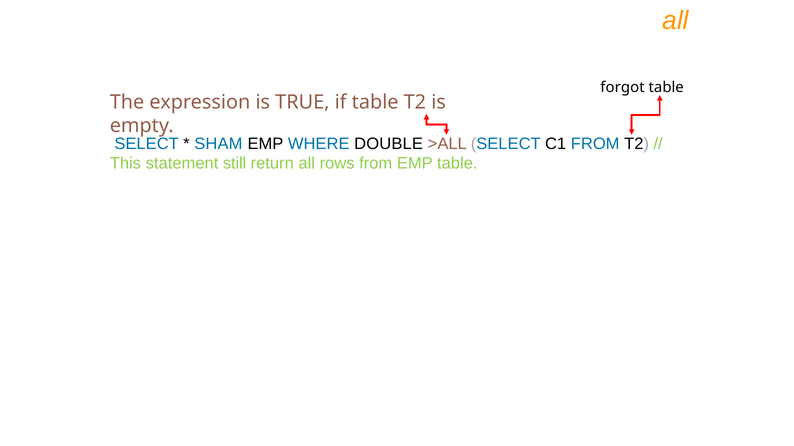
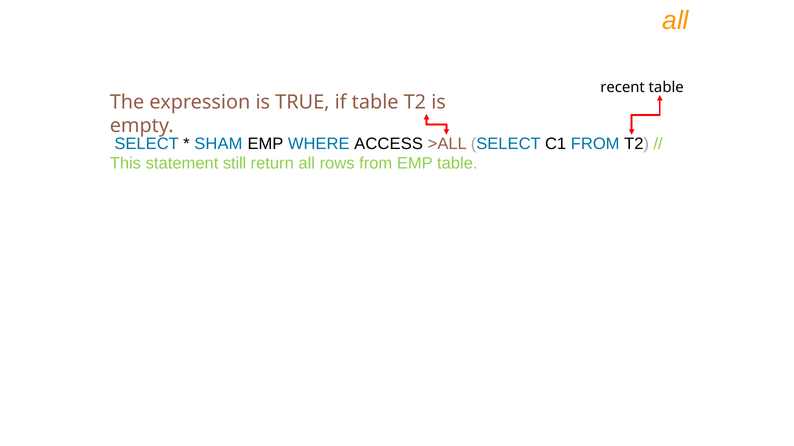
forgot: forgot -> recent
DOUBLE: DOUBLE -> ACCESS
